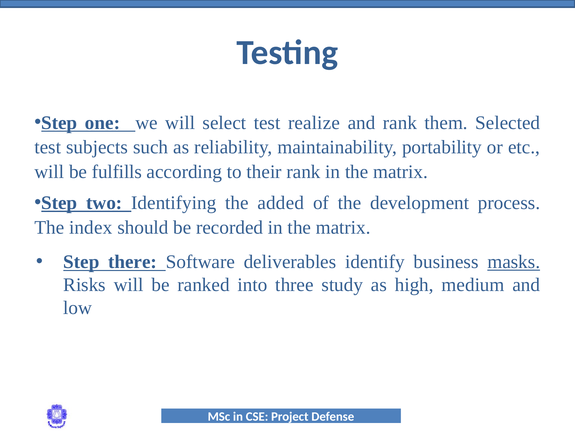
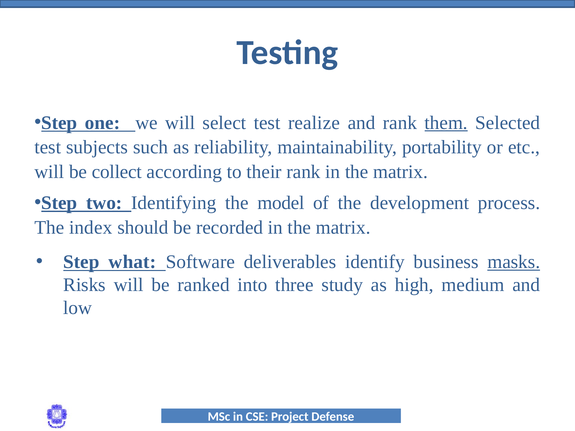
them underline: none -> present
fulfills: fulfills -> collect
added: added -> model
there: there -> what
